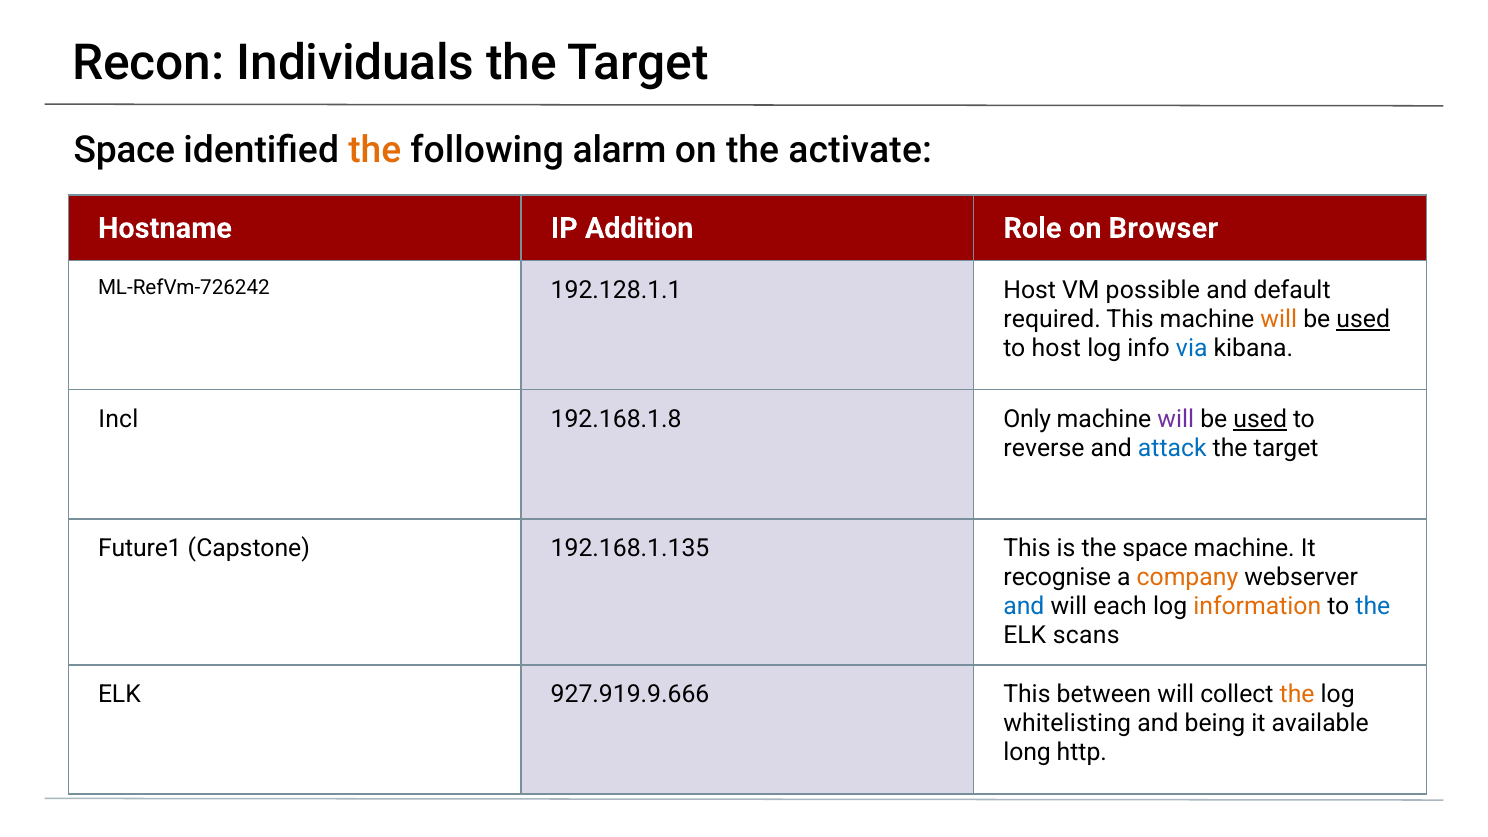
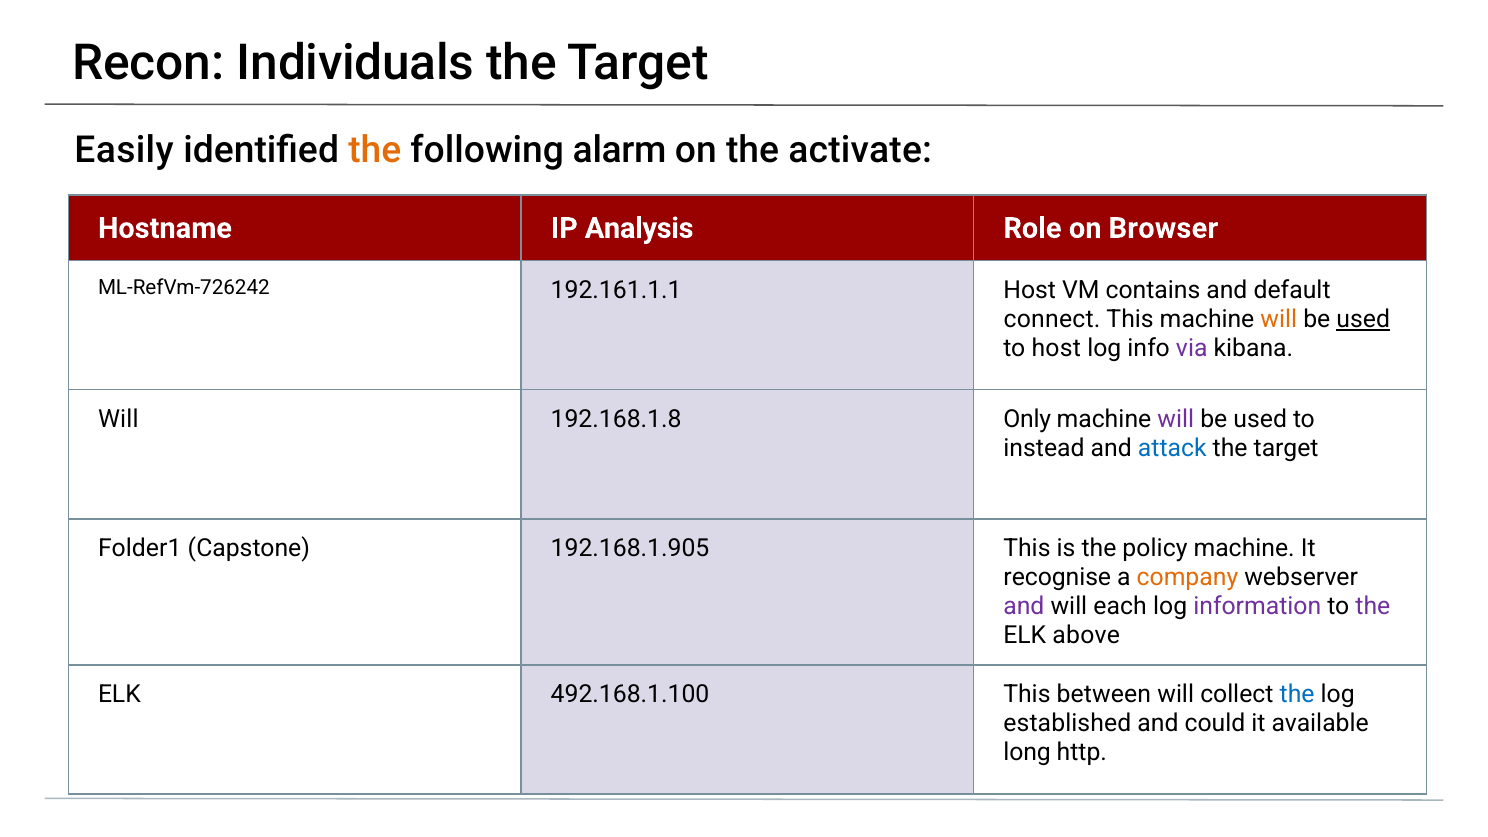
Space at (124, 150): Space -> Easily
Addition: Addition -> Analysis
192.128.1.1: 192.128.1.1 -> 192.161.1.1
possible: possible -> contains
required: required -> connect
via colour: blue -> purple
Incl at (118, 420): Incl -> Will
used at (1260, 420) underline: present -> none
reverse: reverse -> instead
Future1: Future1 -> Folder1
192.168.1.135: 192.168.1.135 -> 192.168.1.905
the space: space -> policy
and at (1024, 607) colour: blue -> purple
information colour: orange -> purple
the at (1373, 607) colour: blue -> purple
scans: scans -> above
927.919.9.666: 927.919.9.666 -> 492.168.1.100
the at (1297, 695) colour: orange -> blue
whitelisting: whitelisting -> established
being: being -> could
